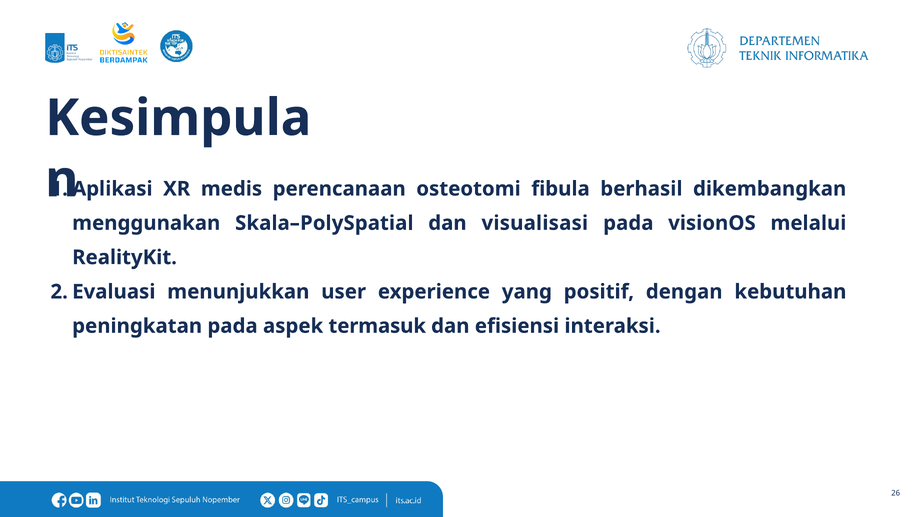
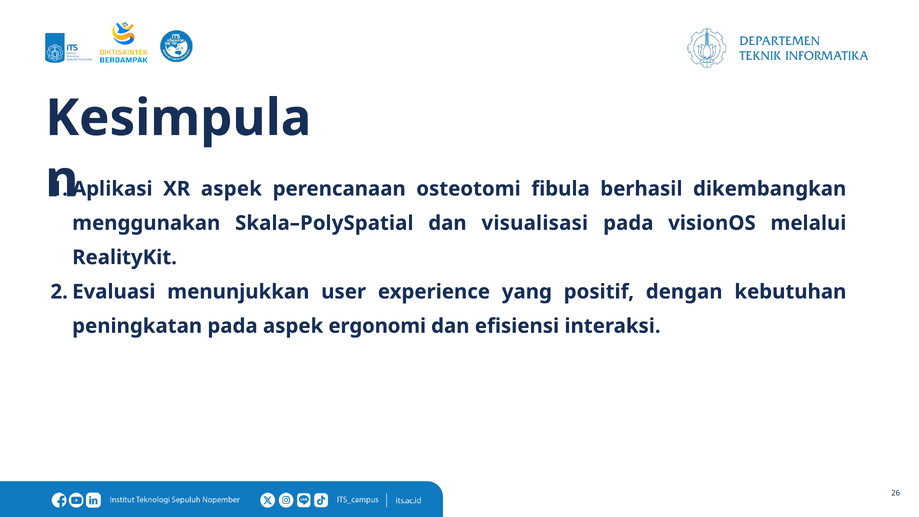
XR medis: medis -> aspek
termasuk: termasuk -> ergonomi
